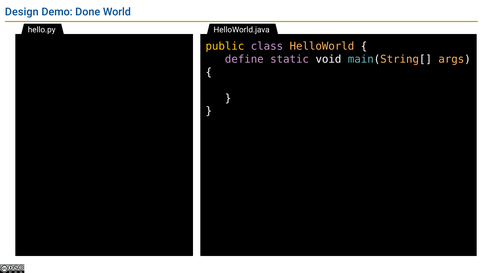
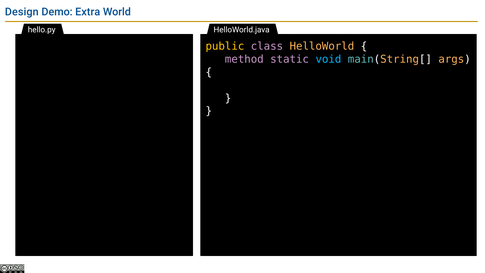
Done: Done -> Extra
define: define -> method
void colour: white -> light blue
